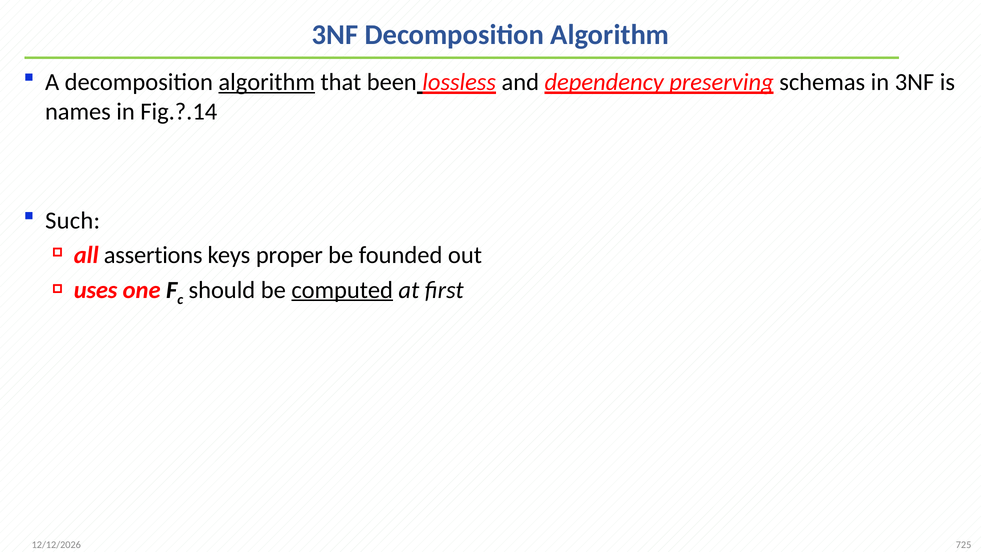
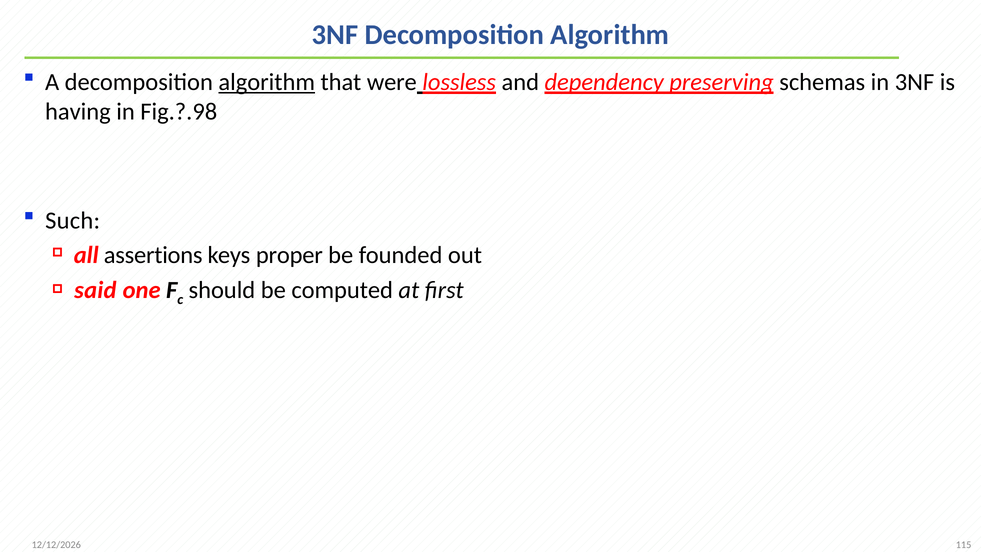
been: been -> were
names: names -> having
Fig.?.14: Fig.?.14 -> Fig.?.98
uses: uses -> said
computed underline: present -> none
725: 725 -> 115
